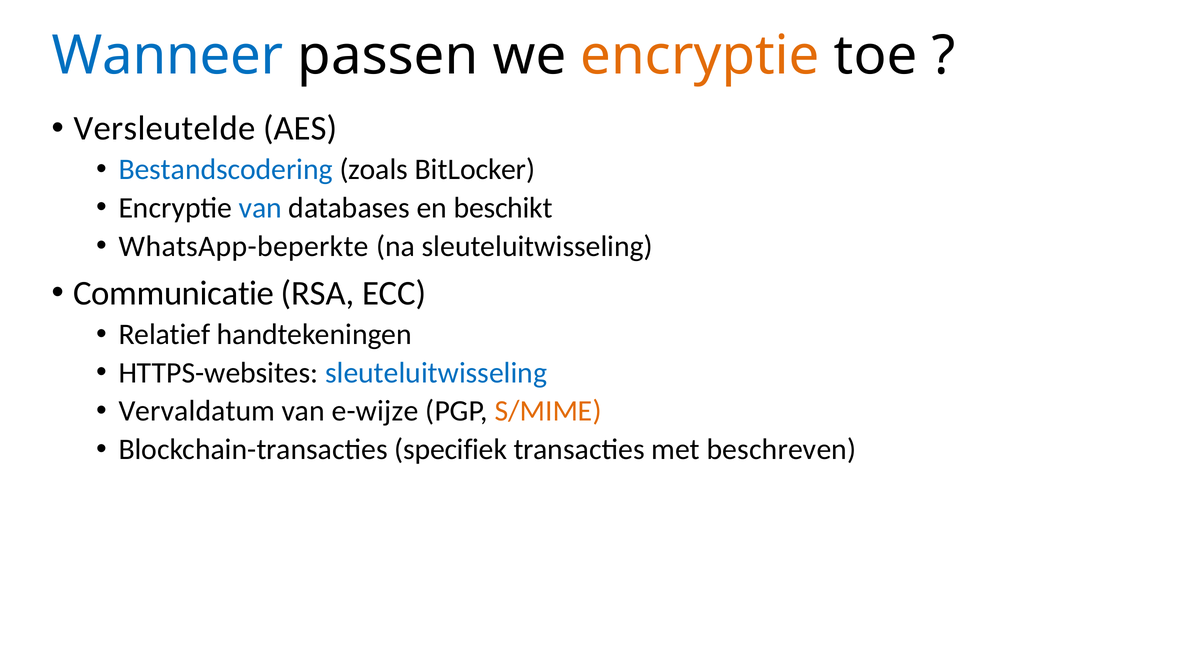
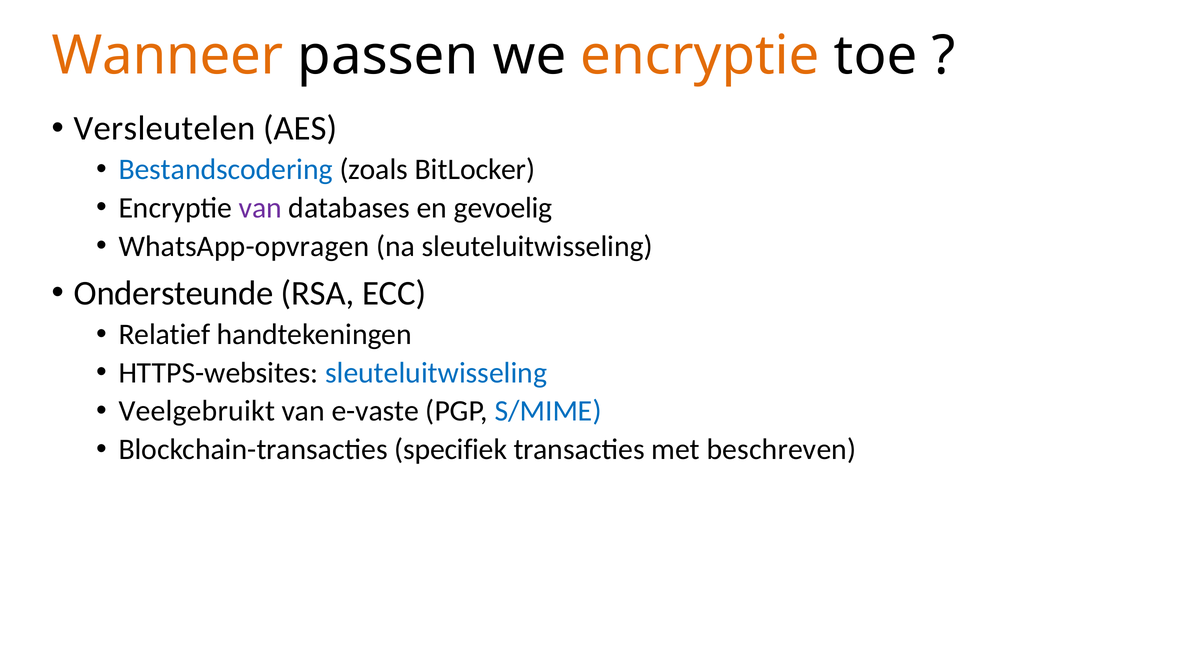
Wanneer colour: blue -> orange
Versleutelde: Versleutelde -> Versleutelen
van at (260, 208) colour: blue -> purple
beschikt: beschikt -> gevoelig
WhatsApp-beperkte: WhatsApp-beperkte -> WhatsApp-opvragen
Communicatie: Communicatie -> Ondersteunde
Vervaldatum: Vervaldatum -> Veelgebruikt
e-wijze: e-wijze -> e-vaste
S/MIME colour: orange -> blue
